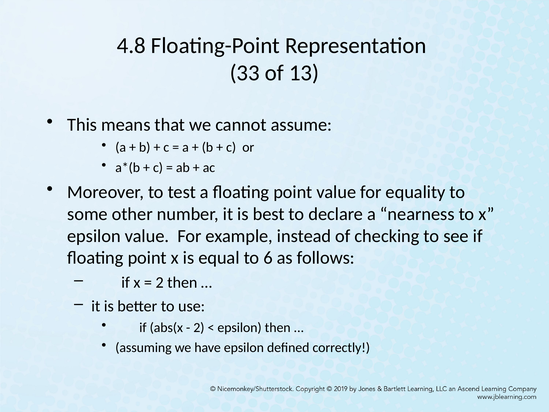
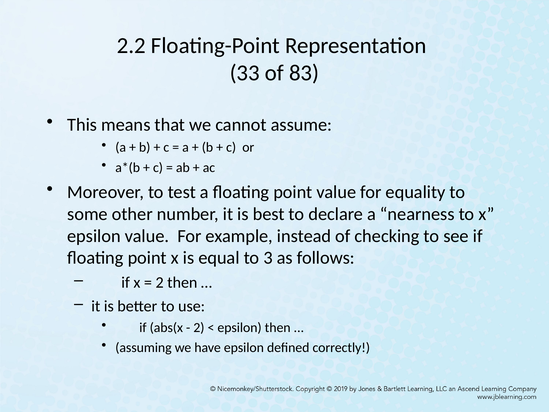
4.8: 4.8 -> 2.2
13: 13 -> 83
6: 6 -> 3
